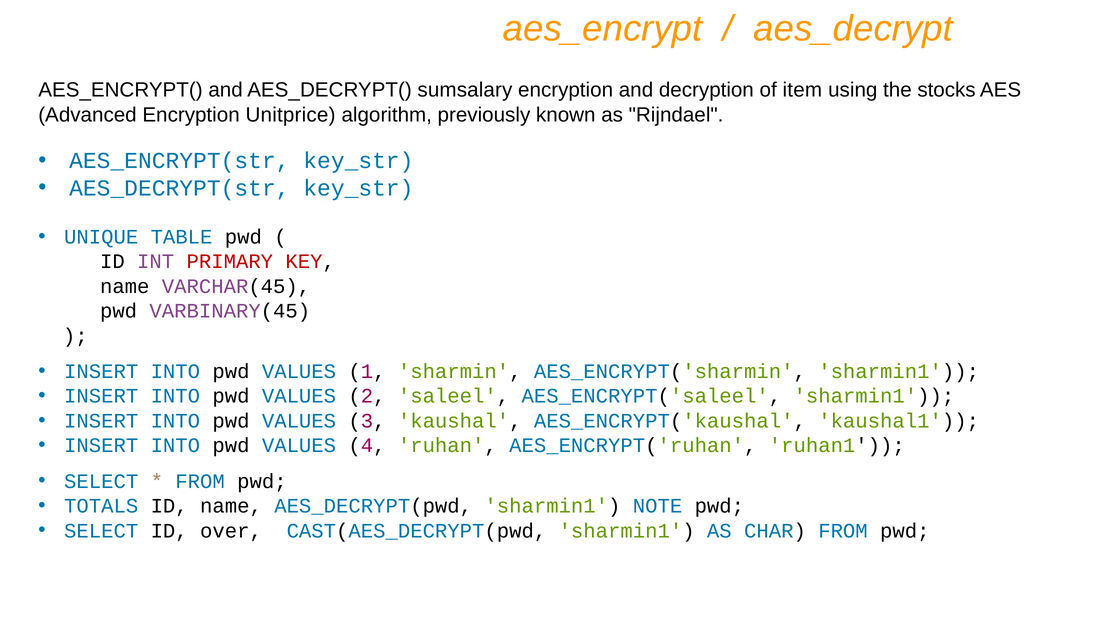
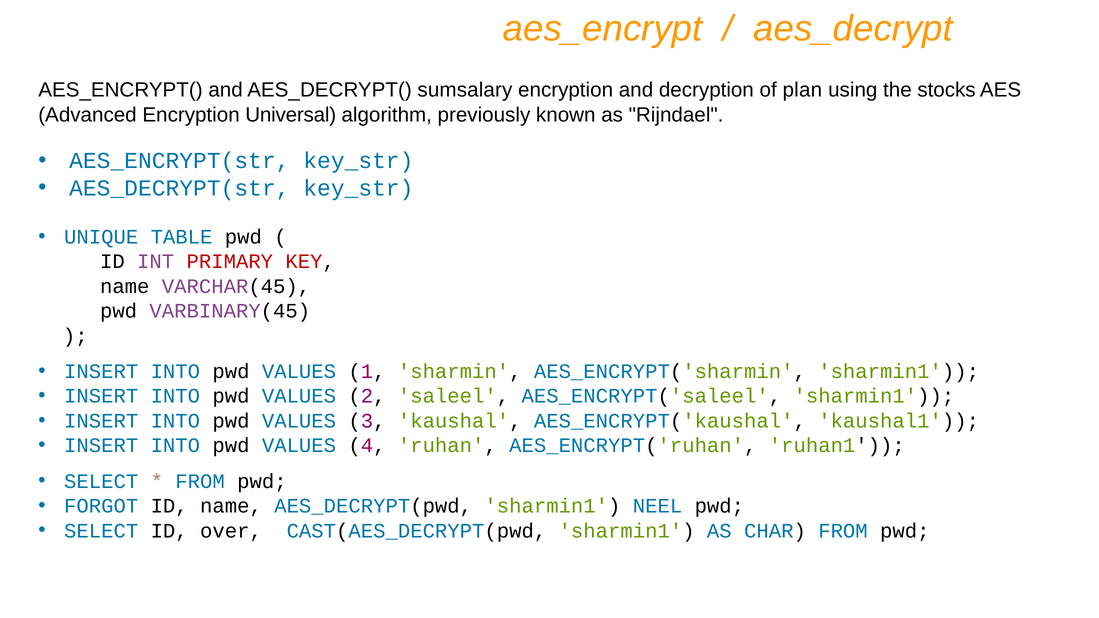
item: item -> plan
Unitprice: Unitprice -> Universal
TOTALS: TOTALS -> FORGOT
NOTE: NOTE -> NEEL
